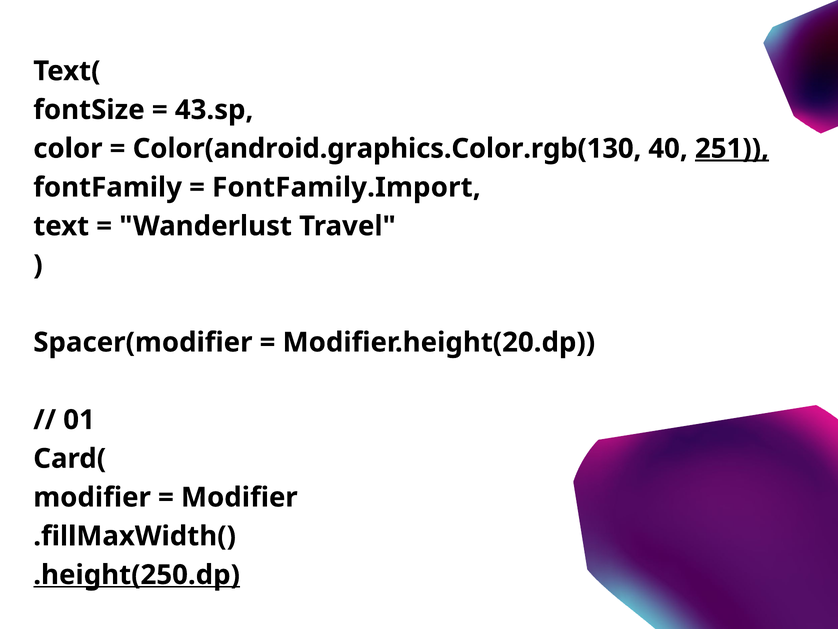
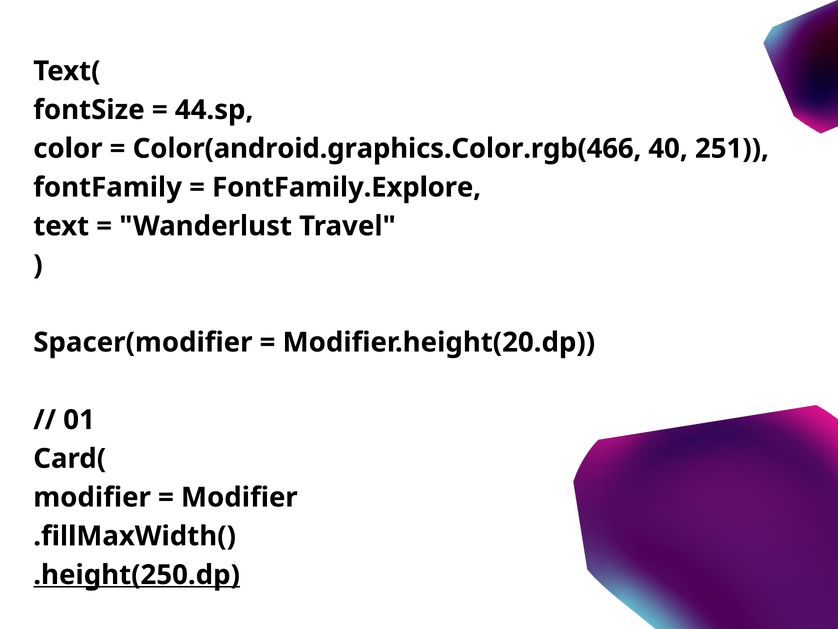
43.sp: 43.sp -> 44.sp
Color(android.graphics.Color.rgb(130: Color(android.graphics.Color.rgb(130 -> Color(android.graphics.Color.rgb(466
251 underline: present -> none
FontFamily.Import: FontFamily.Import -> FontFamily.Explore
